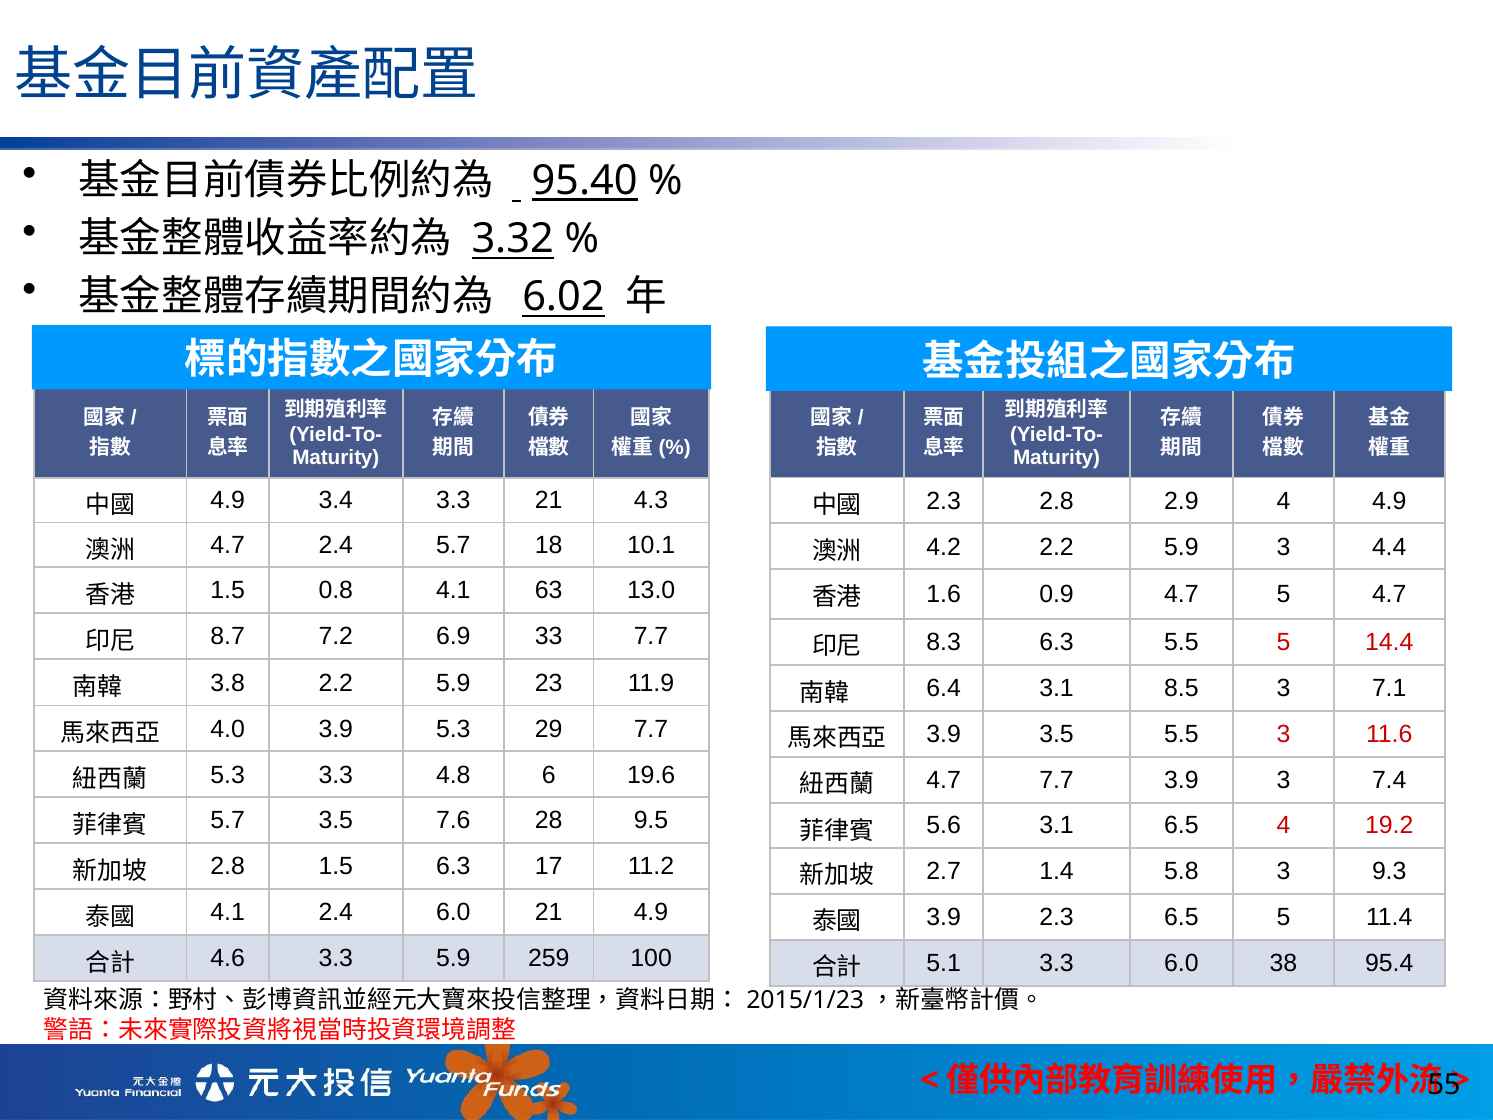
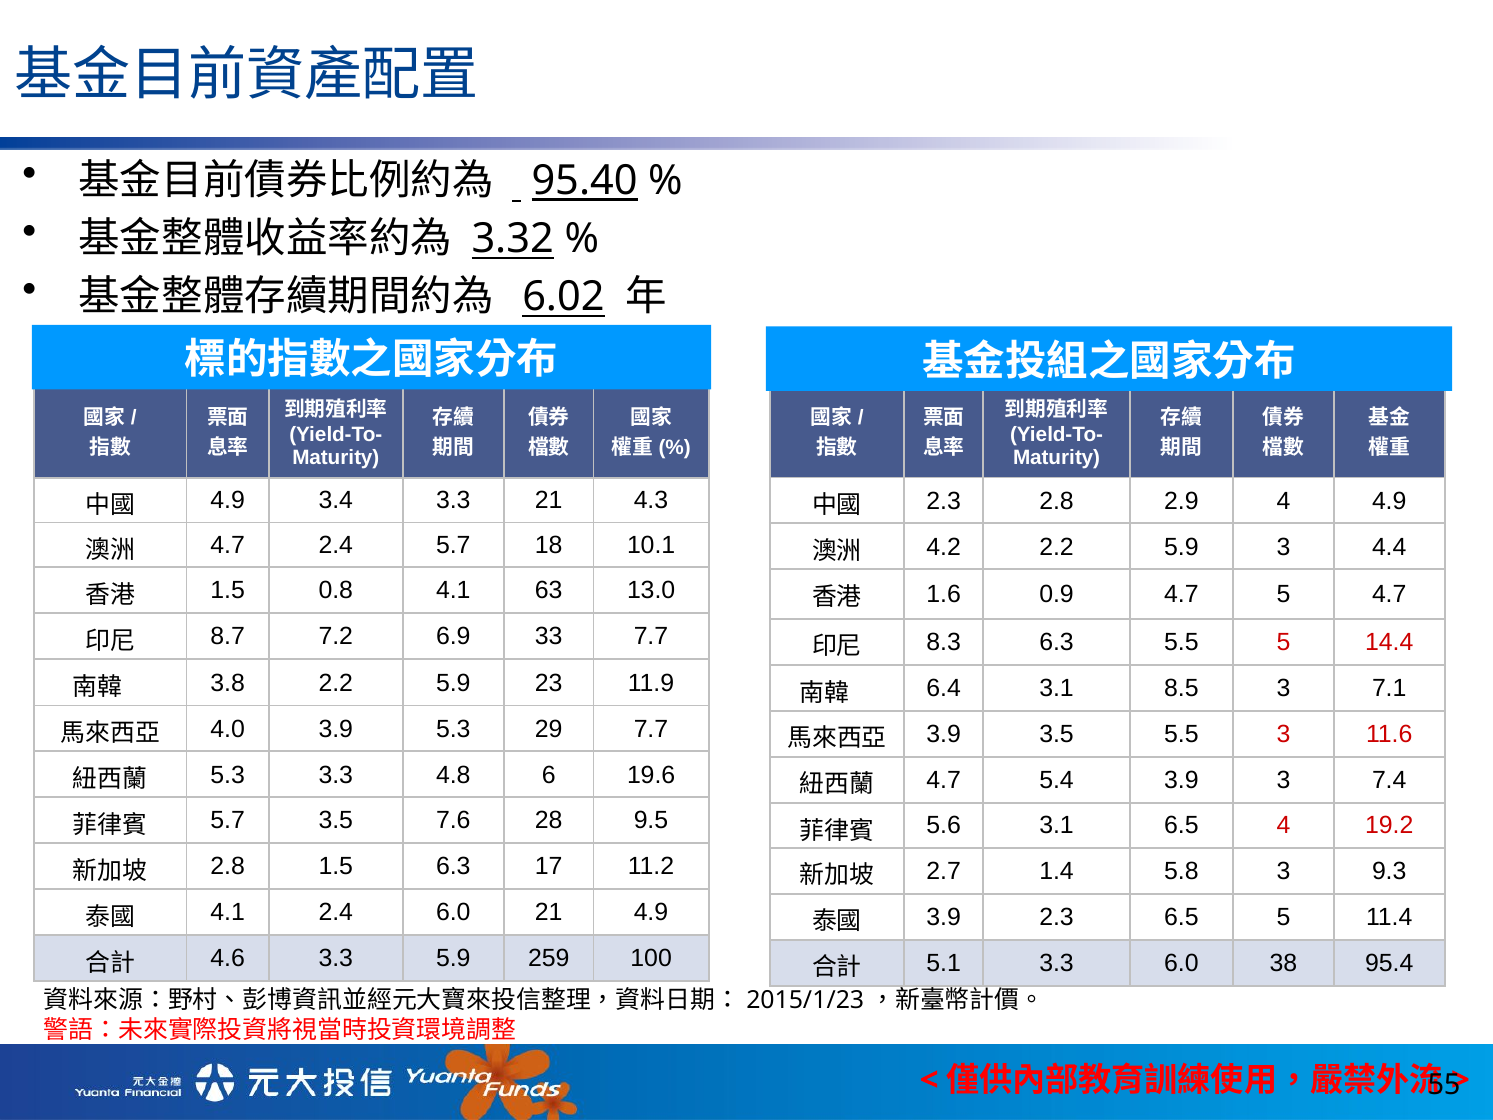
4.7 7.7: 7.7 -> 5.4
